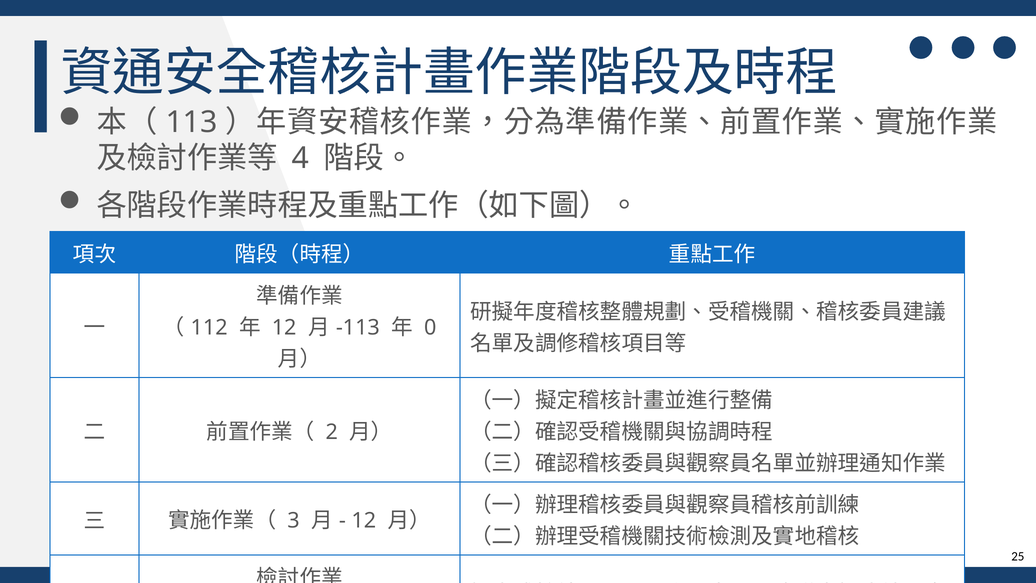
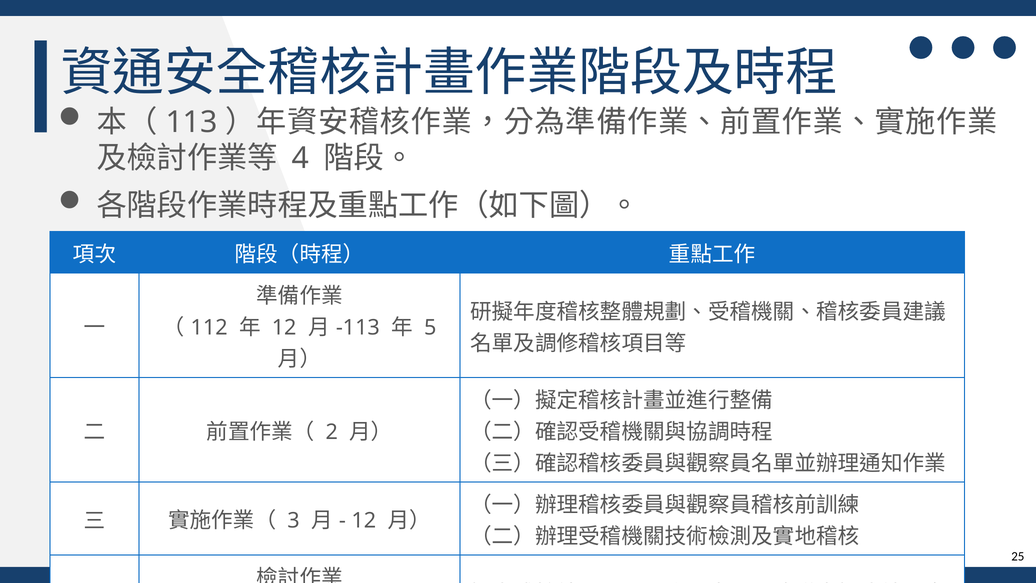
0: 0 -> 5
